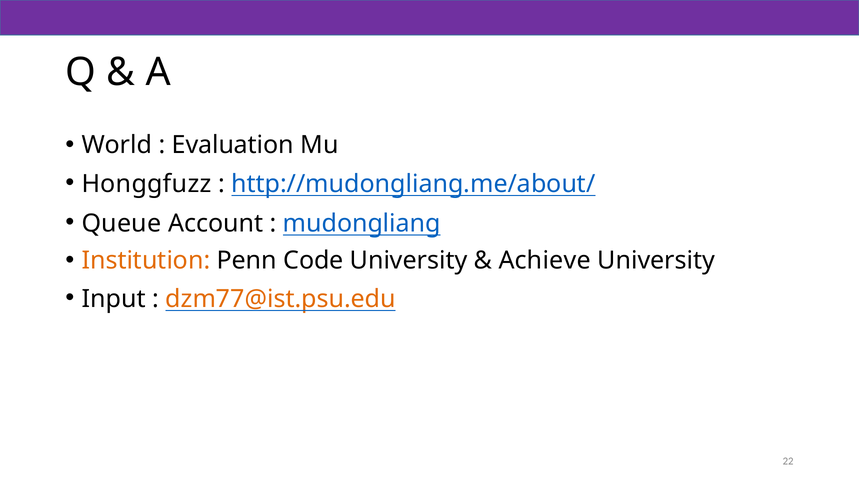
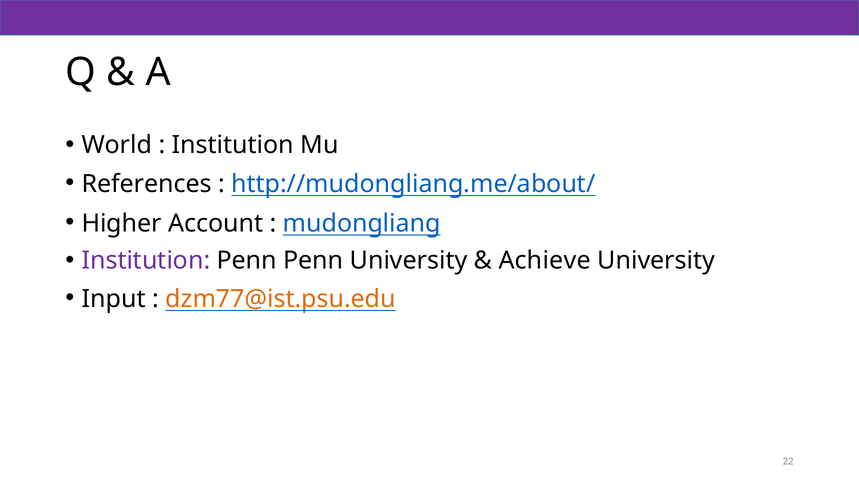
Evaluation at (233, 145): Evaluation -> Institution
Honggfuzz: Honggfuzz -> References
Queue: Queue -> Higher
Institution at (146, 260) colour: orange -> purple
Penn Code: Code -> Penn
